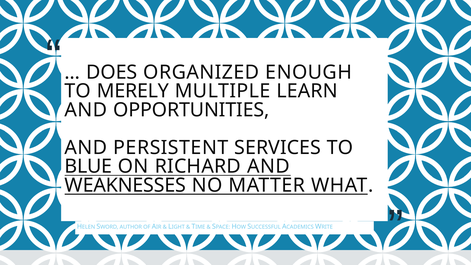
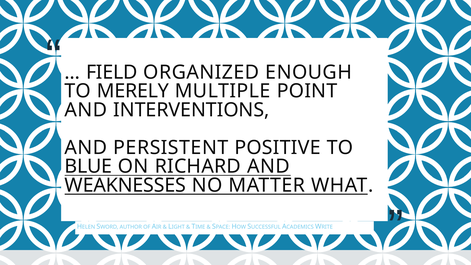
DOES: DOES -> FIELD
LEARN: LEARN -> POINT
OPPORTUNITIES: OPPORTUNITIES -> INTERVENTIONS
SERVICES: SERVICES -> POSITIVE
